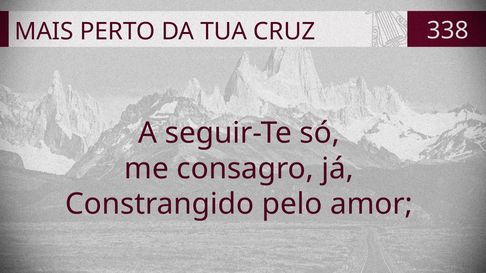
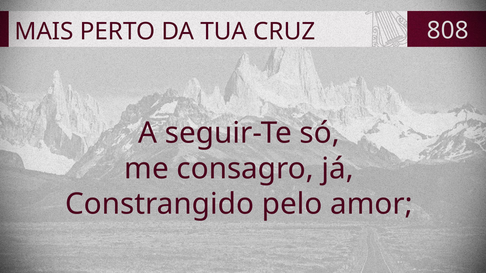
338: 338 -> 808
